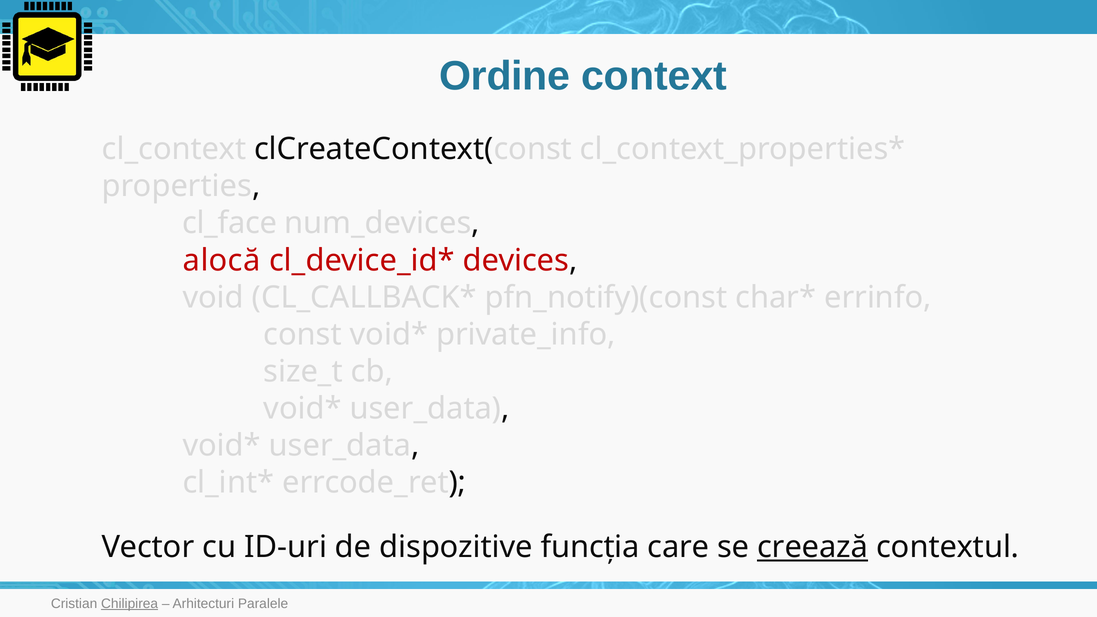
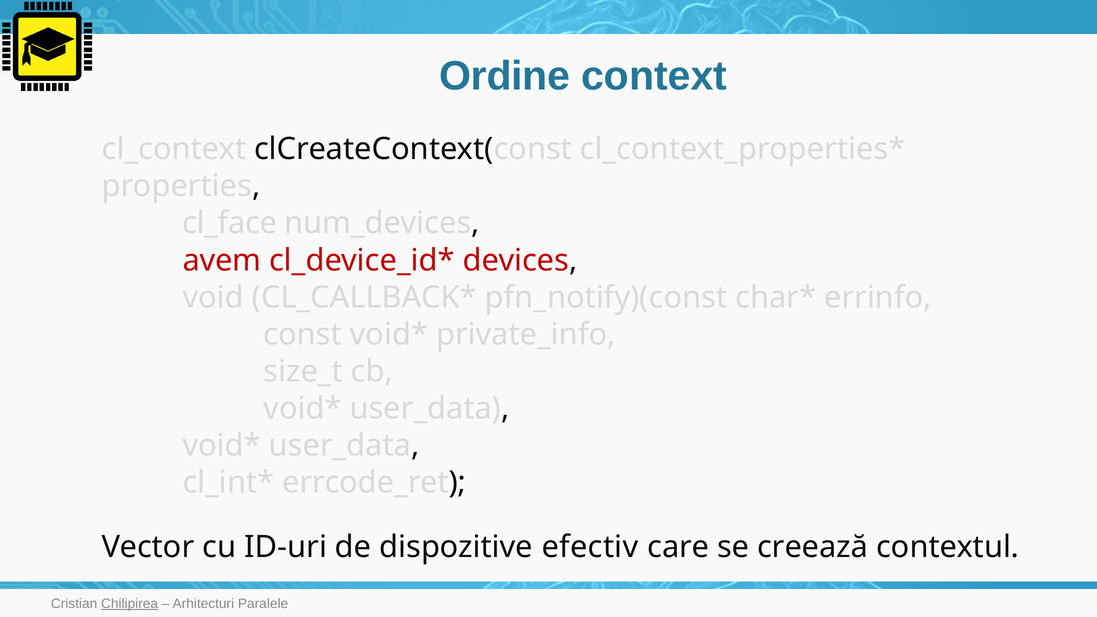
alocă: alocă -> avem
funcția: funcția -> efectiv
creează underline: present -> none
